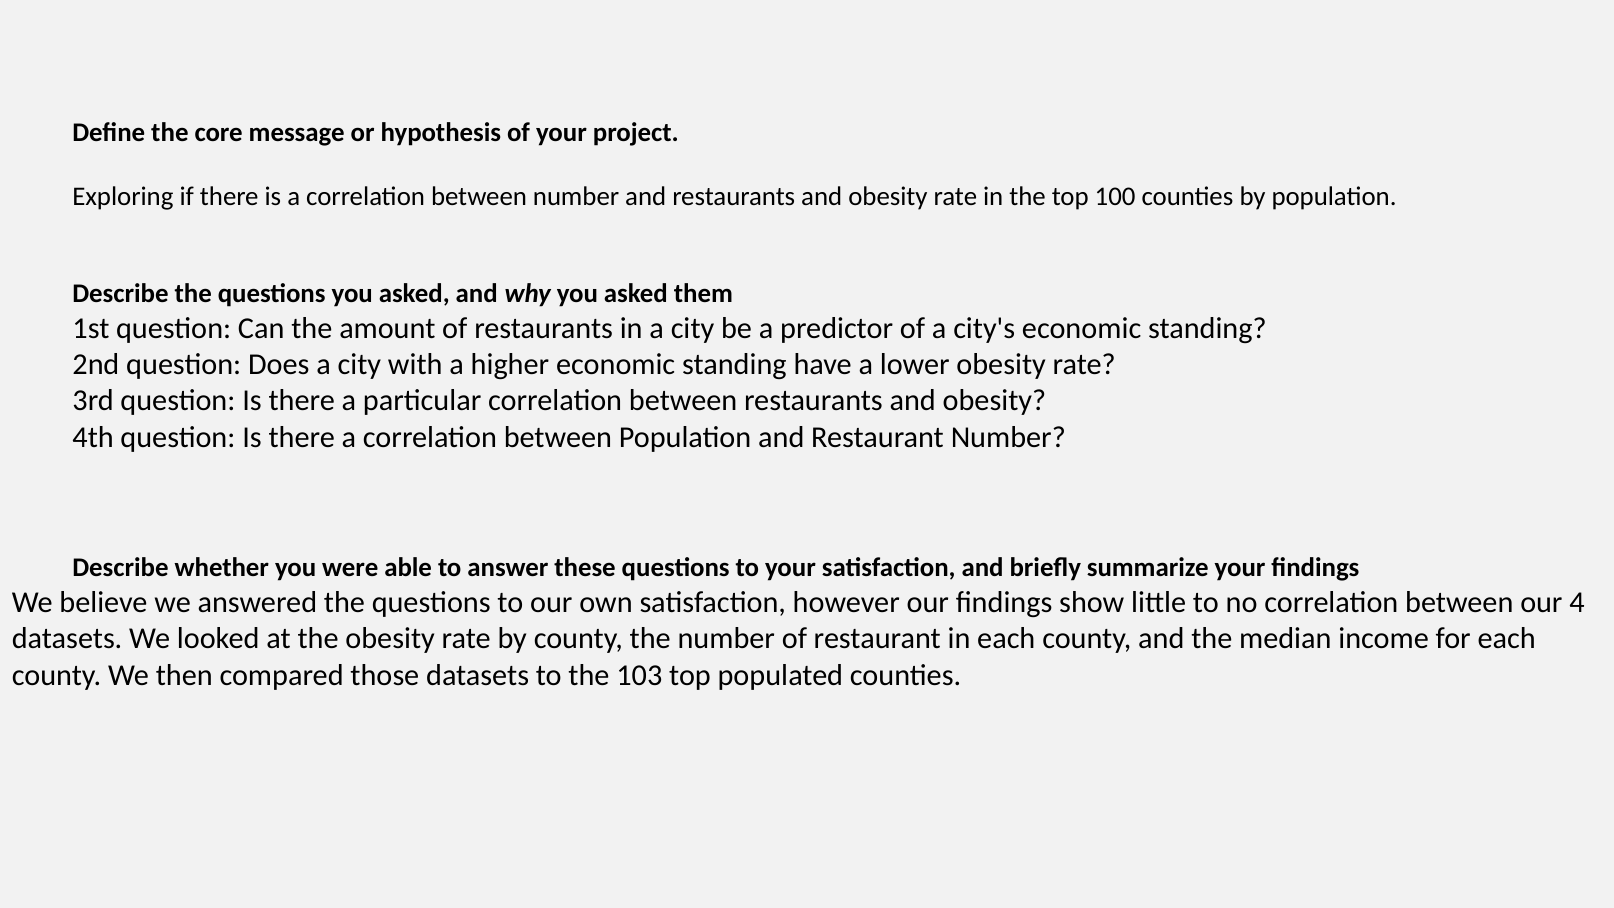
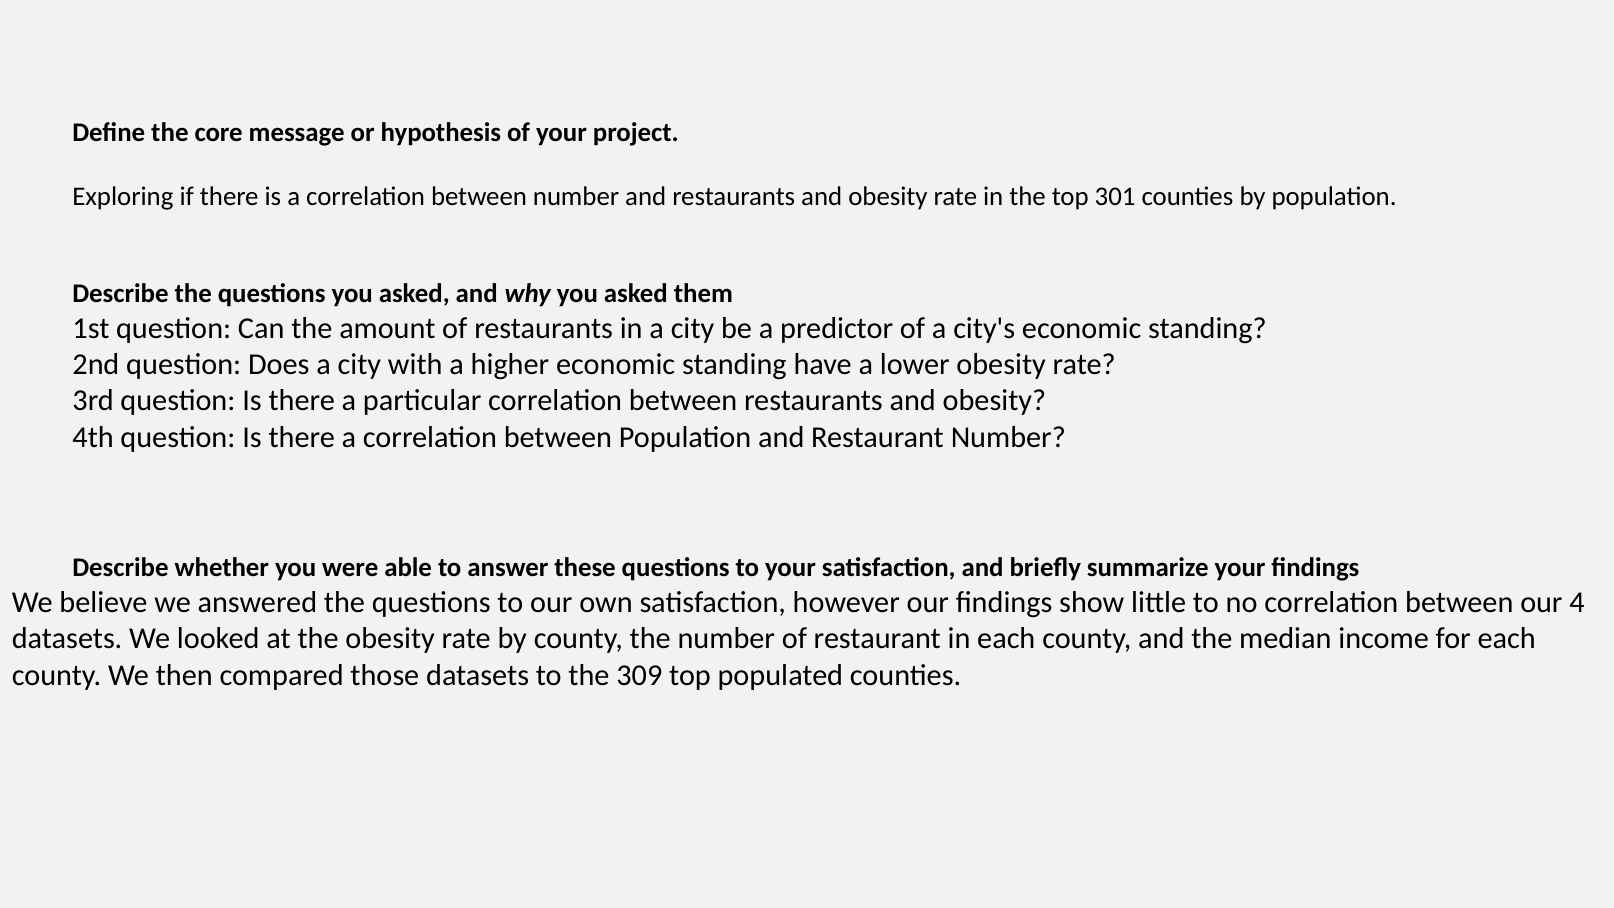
100: 100 -> 301
103: 103 -> 309
